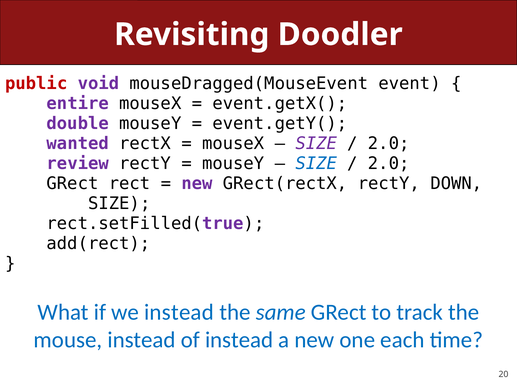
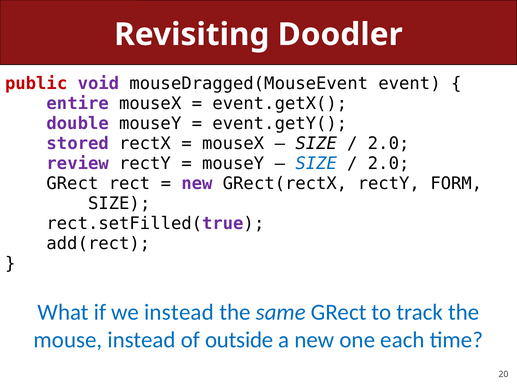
wanted: wanted -> stored
SIZE at (316, 143) colour: purple -> black
DOWN: DOWN -> FORM
of instead: instead -> outside
